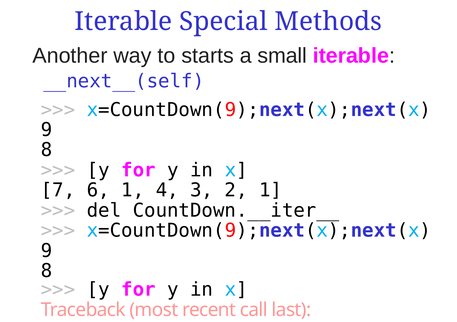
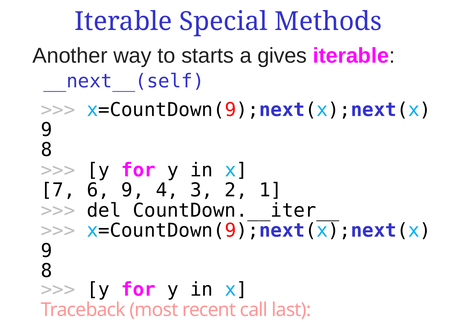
small: small -> gives
6 1: 1 -> 9
